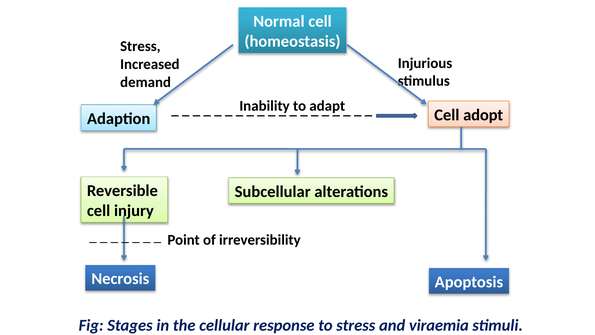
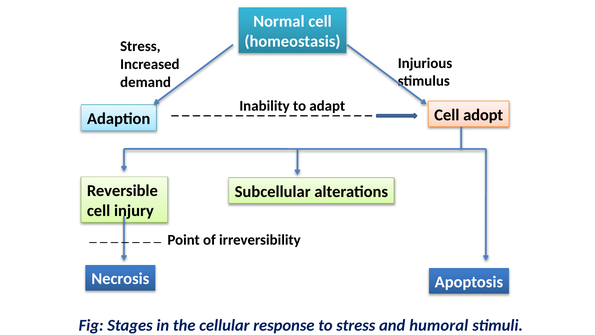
viraemia: viraemia -> humoral
